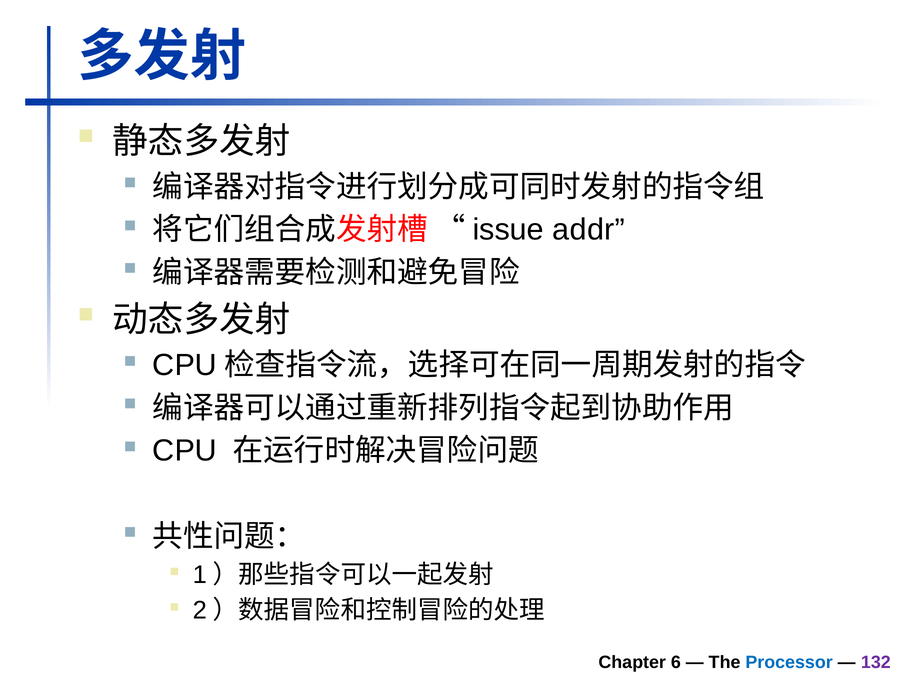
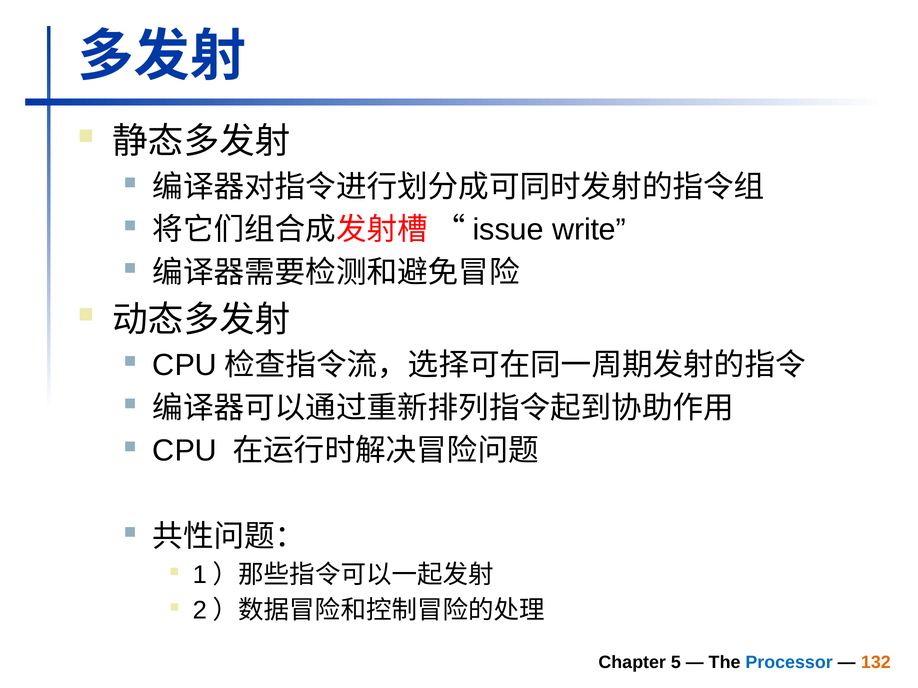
addr: addr -> write
6: 6 -> 5
132 colour: purple -> orange
